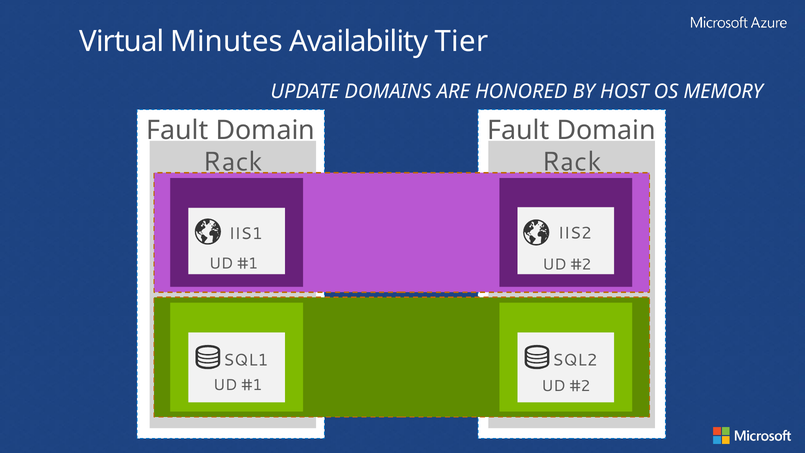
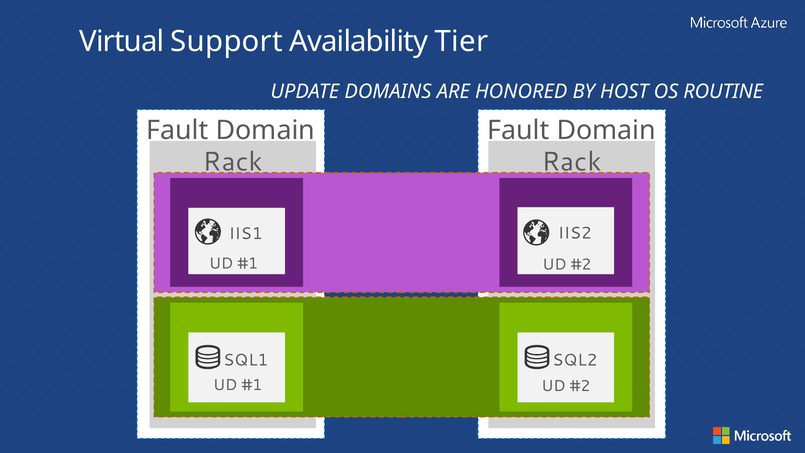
Minutes: Minutes -> Support
MEMORY: MEMORY -> ROUTINE
